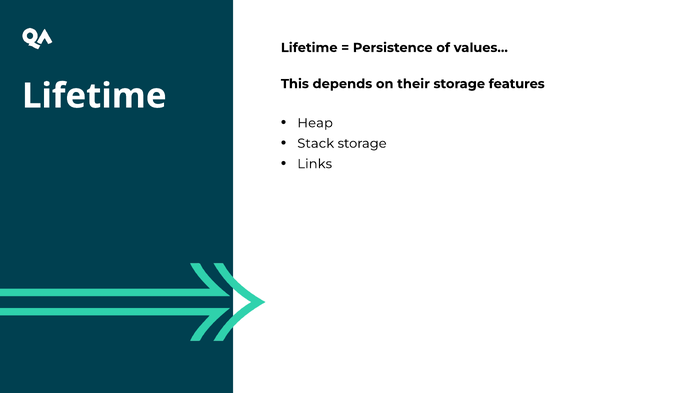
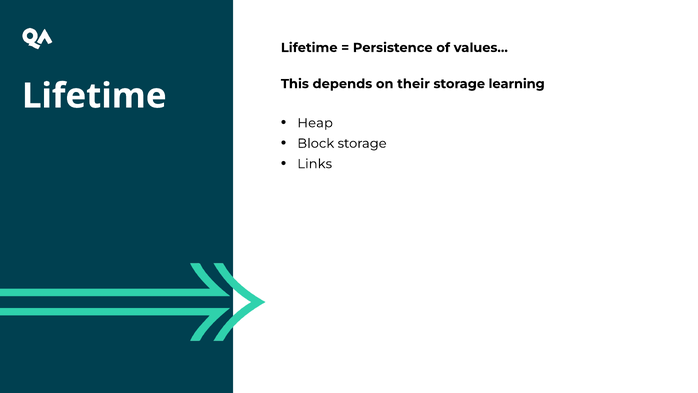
features: features -> learning
Stack: Stack -> Block
